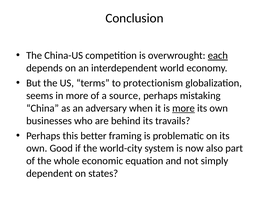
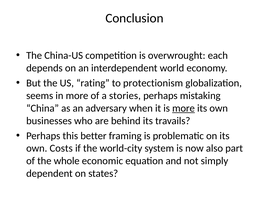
each underline: present -> none
terms: terms -> rating
source: source -> stories
Good: Good -> Costs
